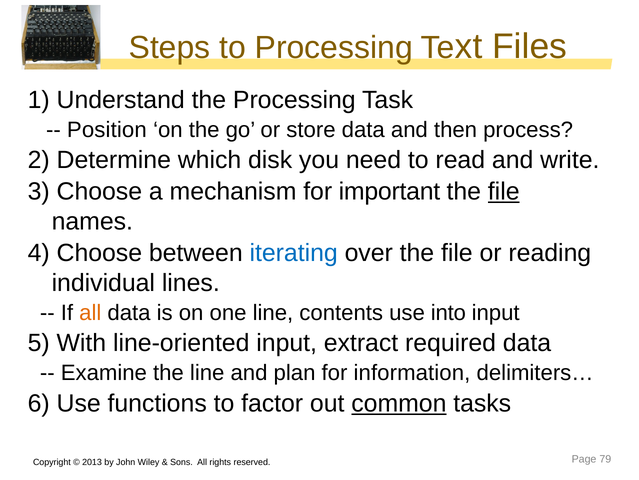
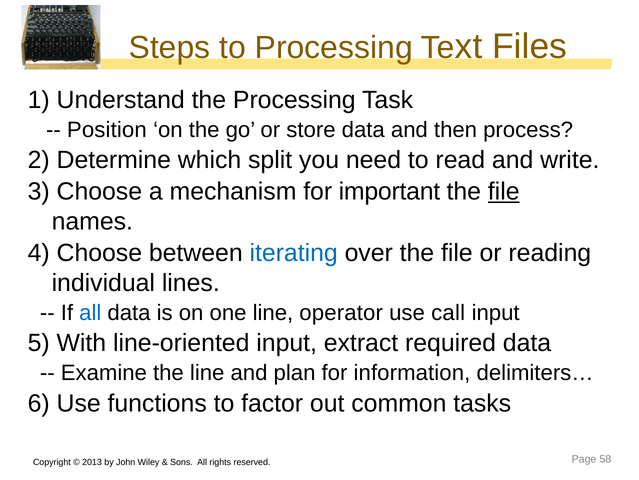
disk: disk -> split
all at (90, 313) colour: orange -> blue
contents: contents -> operator
into: into -> call
common underline: present -> none
79: 79 -> 58
